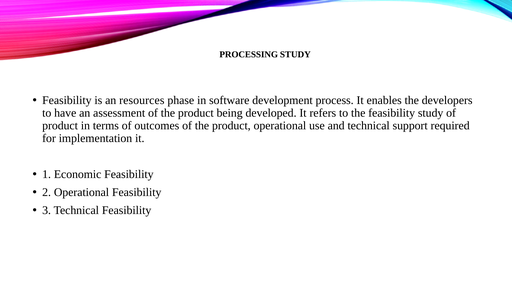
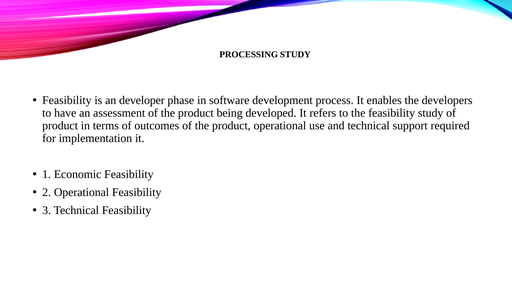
resources: resources -> developer
